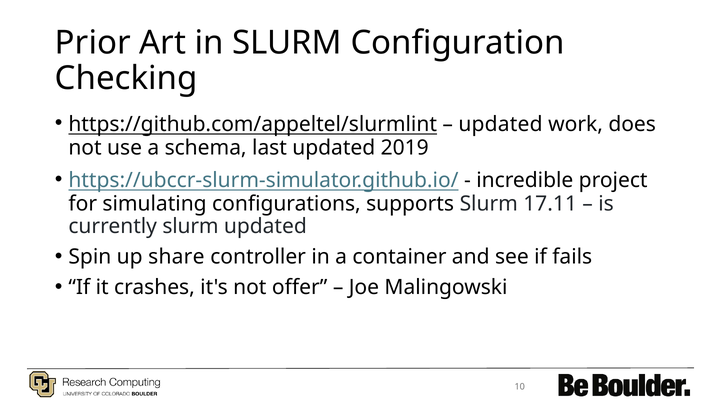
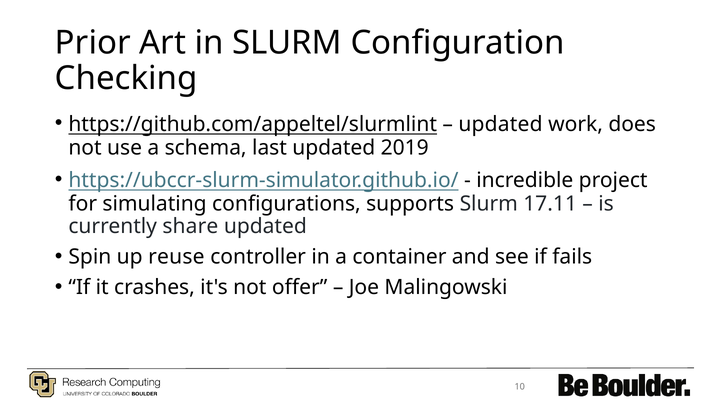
currently slurm: slurm -> share
share: share -> reuse
